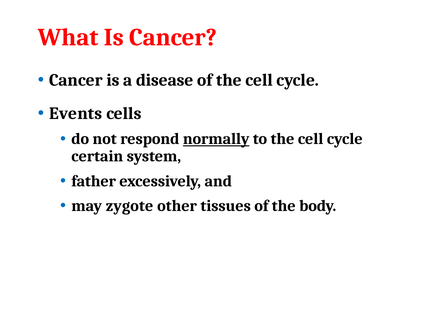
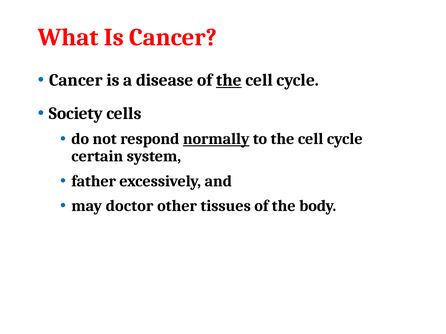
the at (229, 80) underline: none -> present
Events: Events -> Society
zygote: zygote -> doctor
